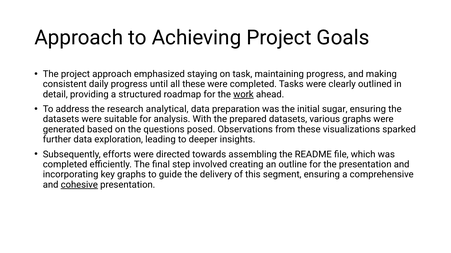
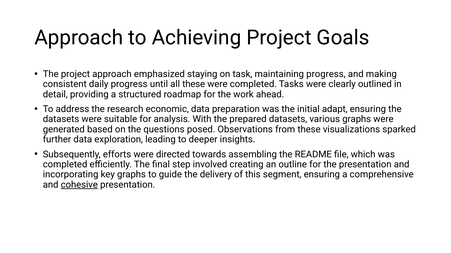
work underline: present -> none
analytical: analytical -> economic
sugar: sugar -> adapt
